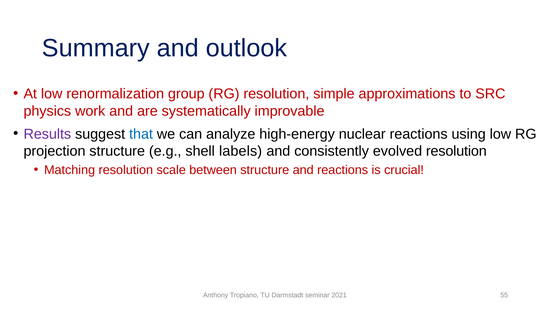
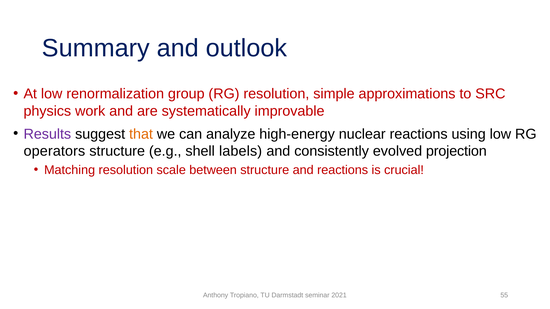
that colour: blue -> orange
projection: projection -> operators
evolved resolution: resolution -> projection
